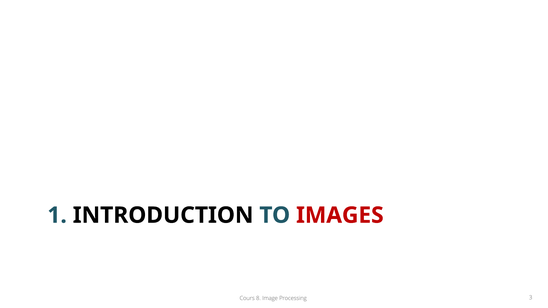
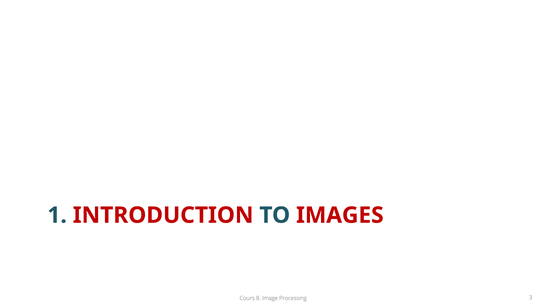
INTRODUCTION colour: black -> red
